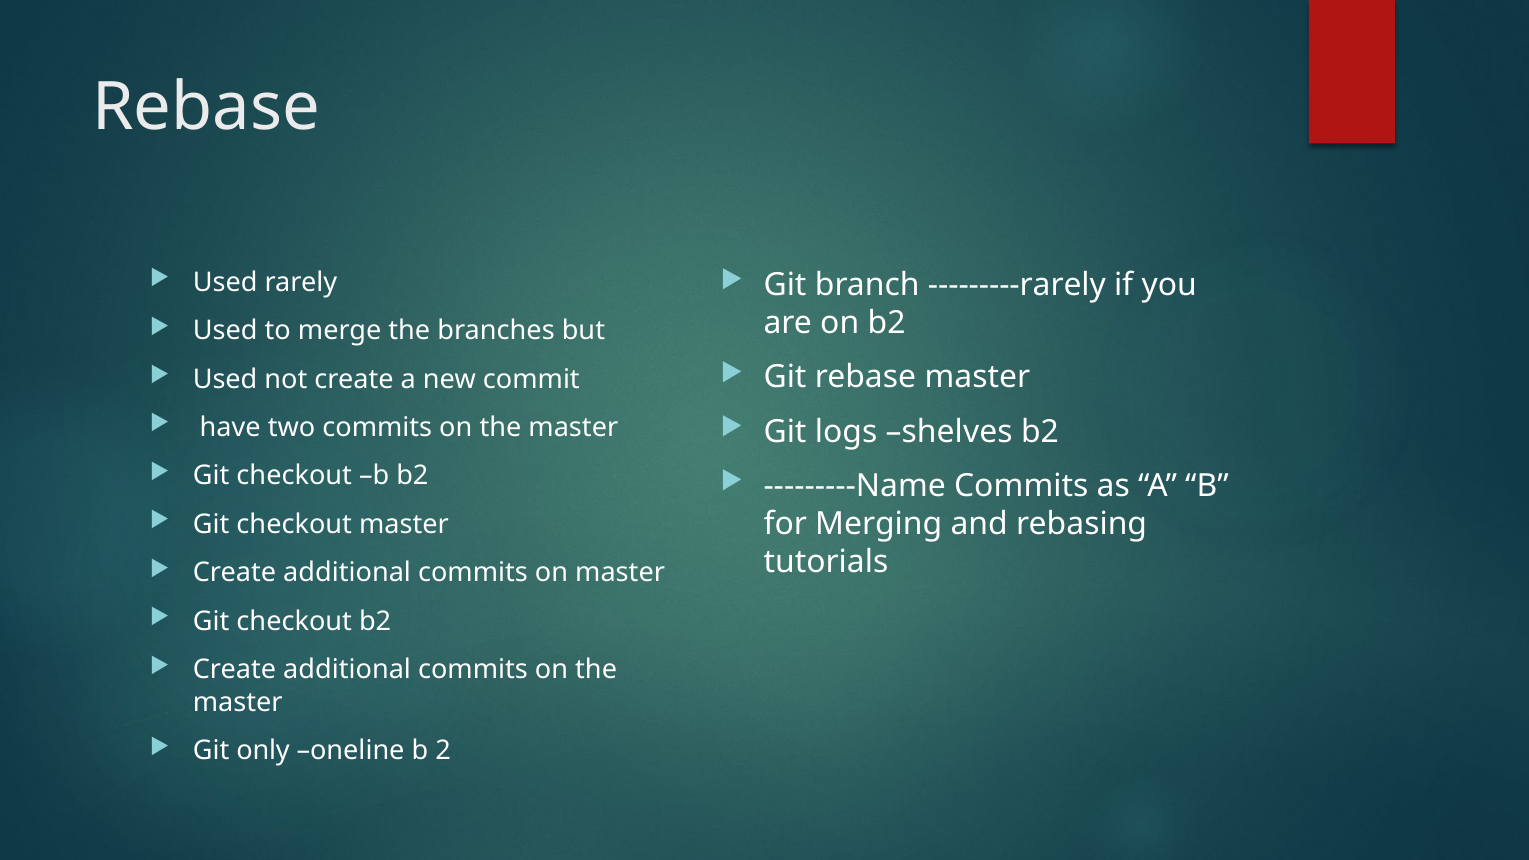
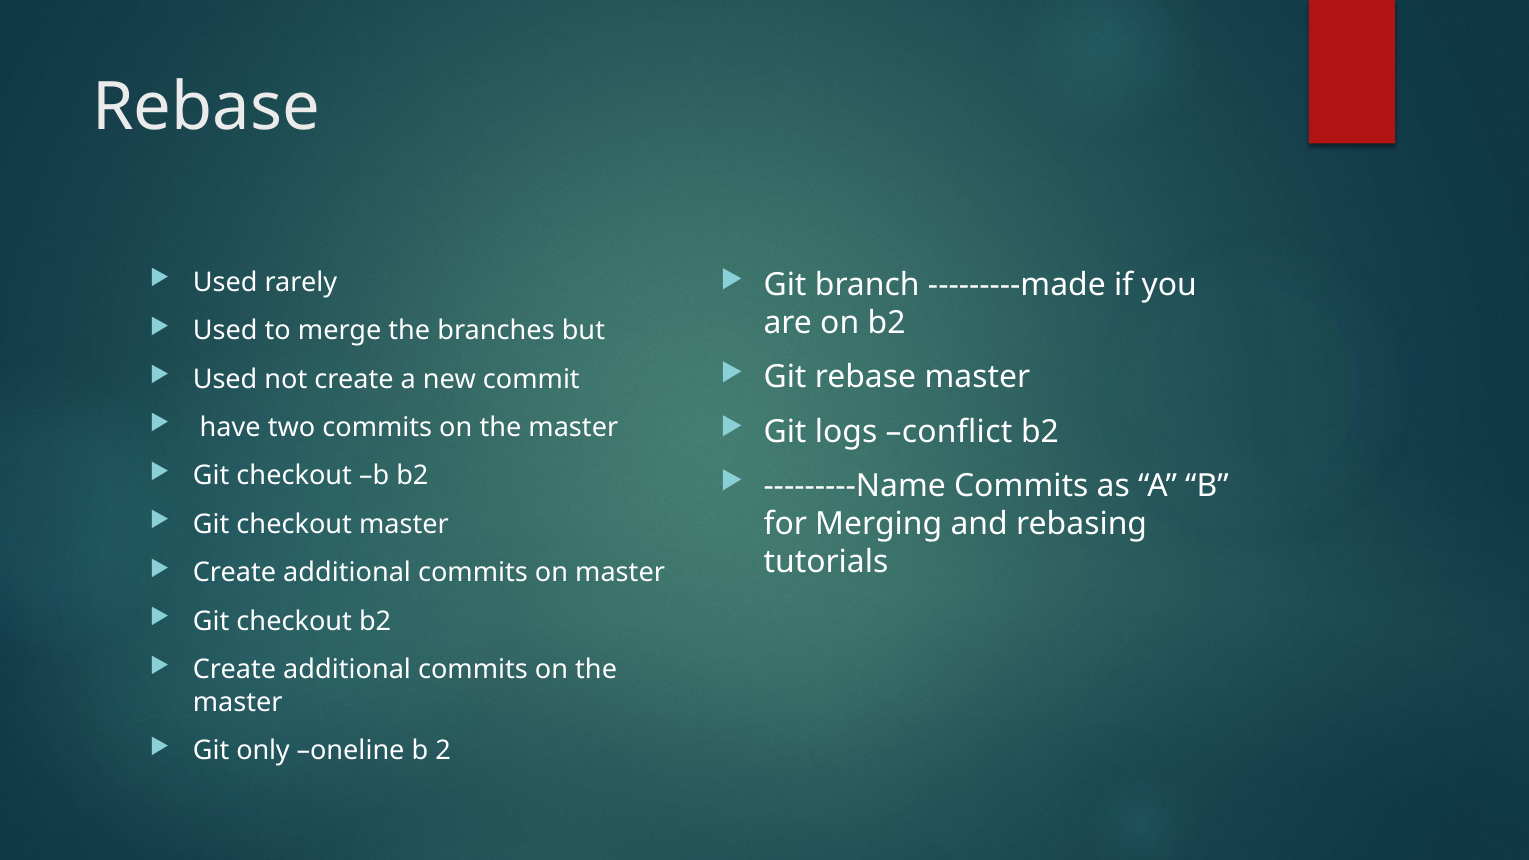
---------rarely: ---------rarely -> ---------made
shelves: shelves -> conflict
